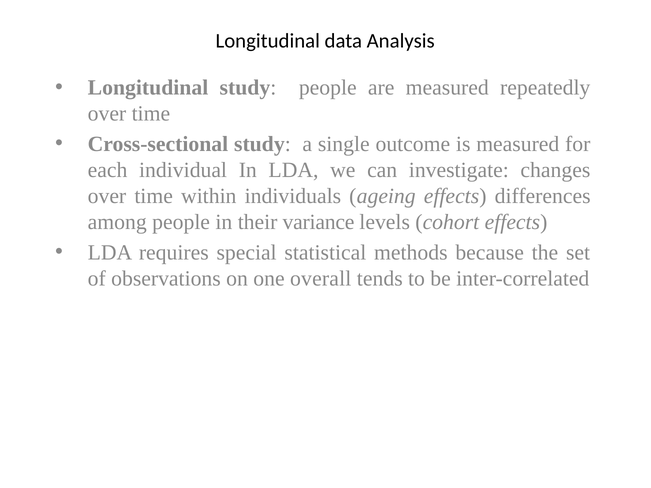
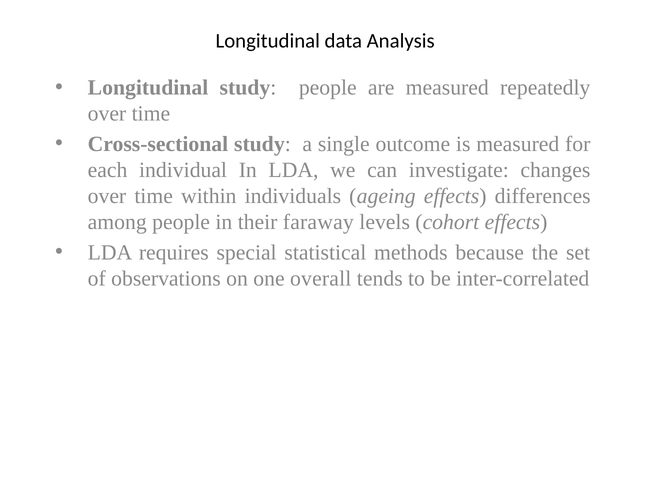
variance: variance -> faraway
